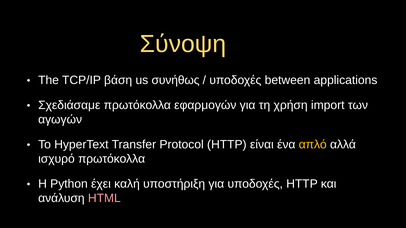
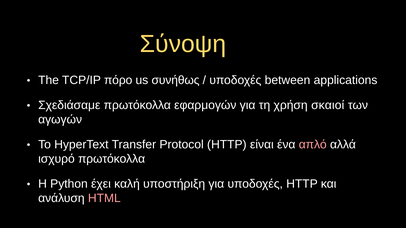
βάση: βάση -> πόρο
import: import -> σκαιοί
απλό colour: yellow -> pink
